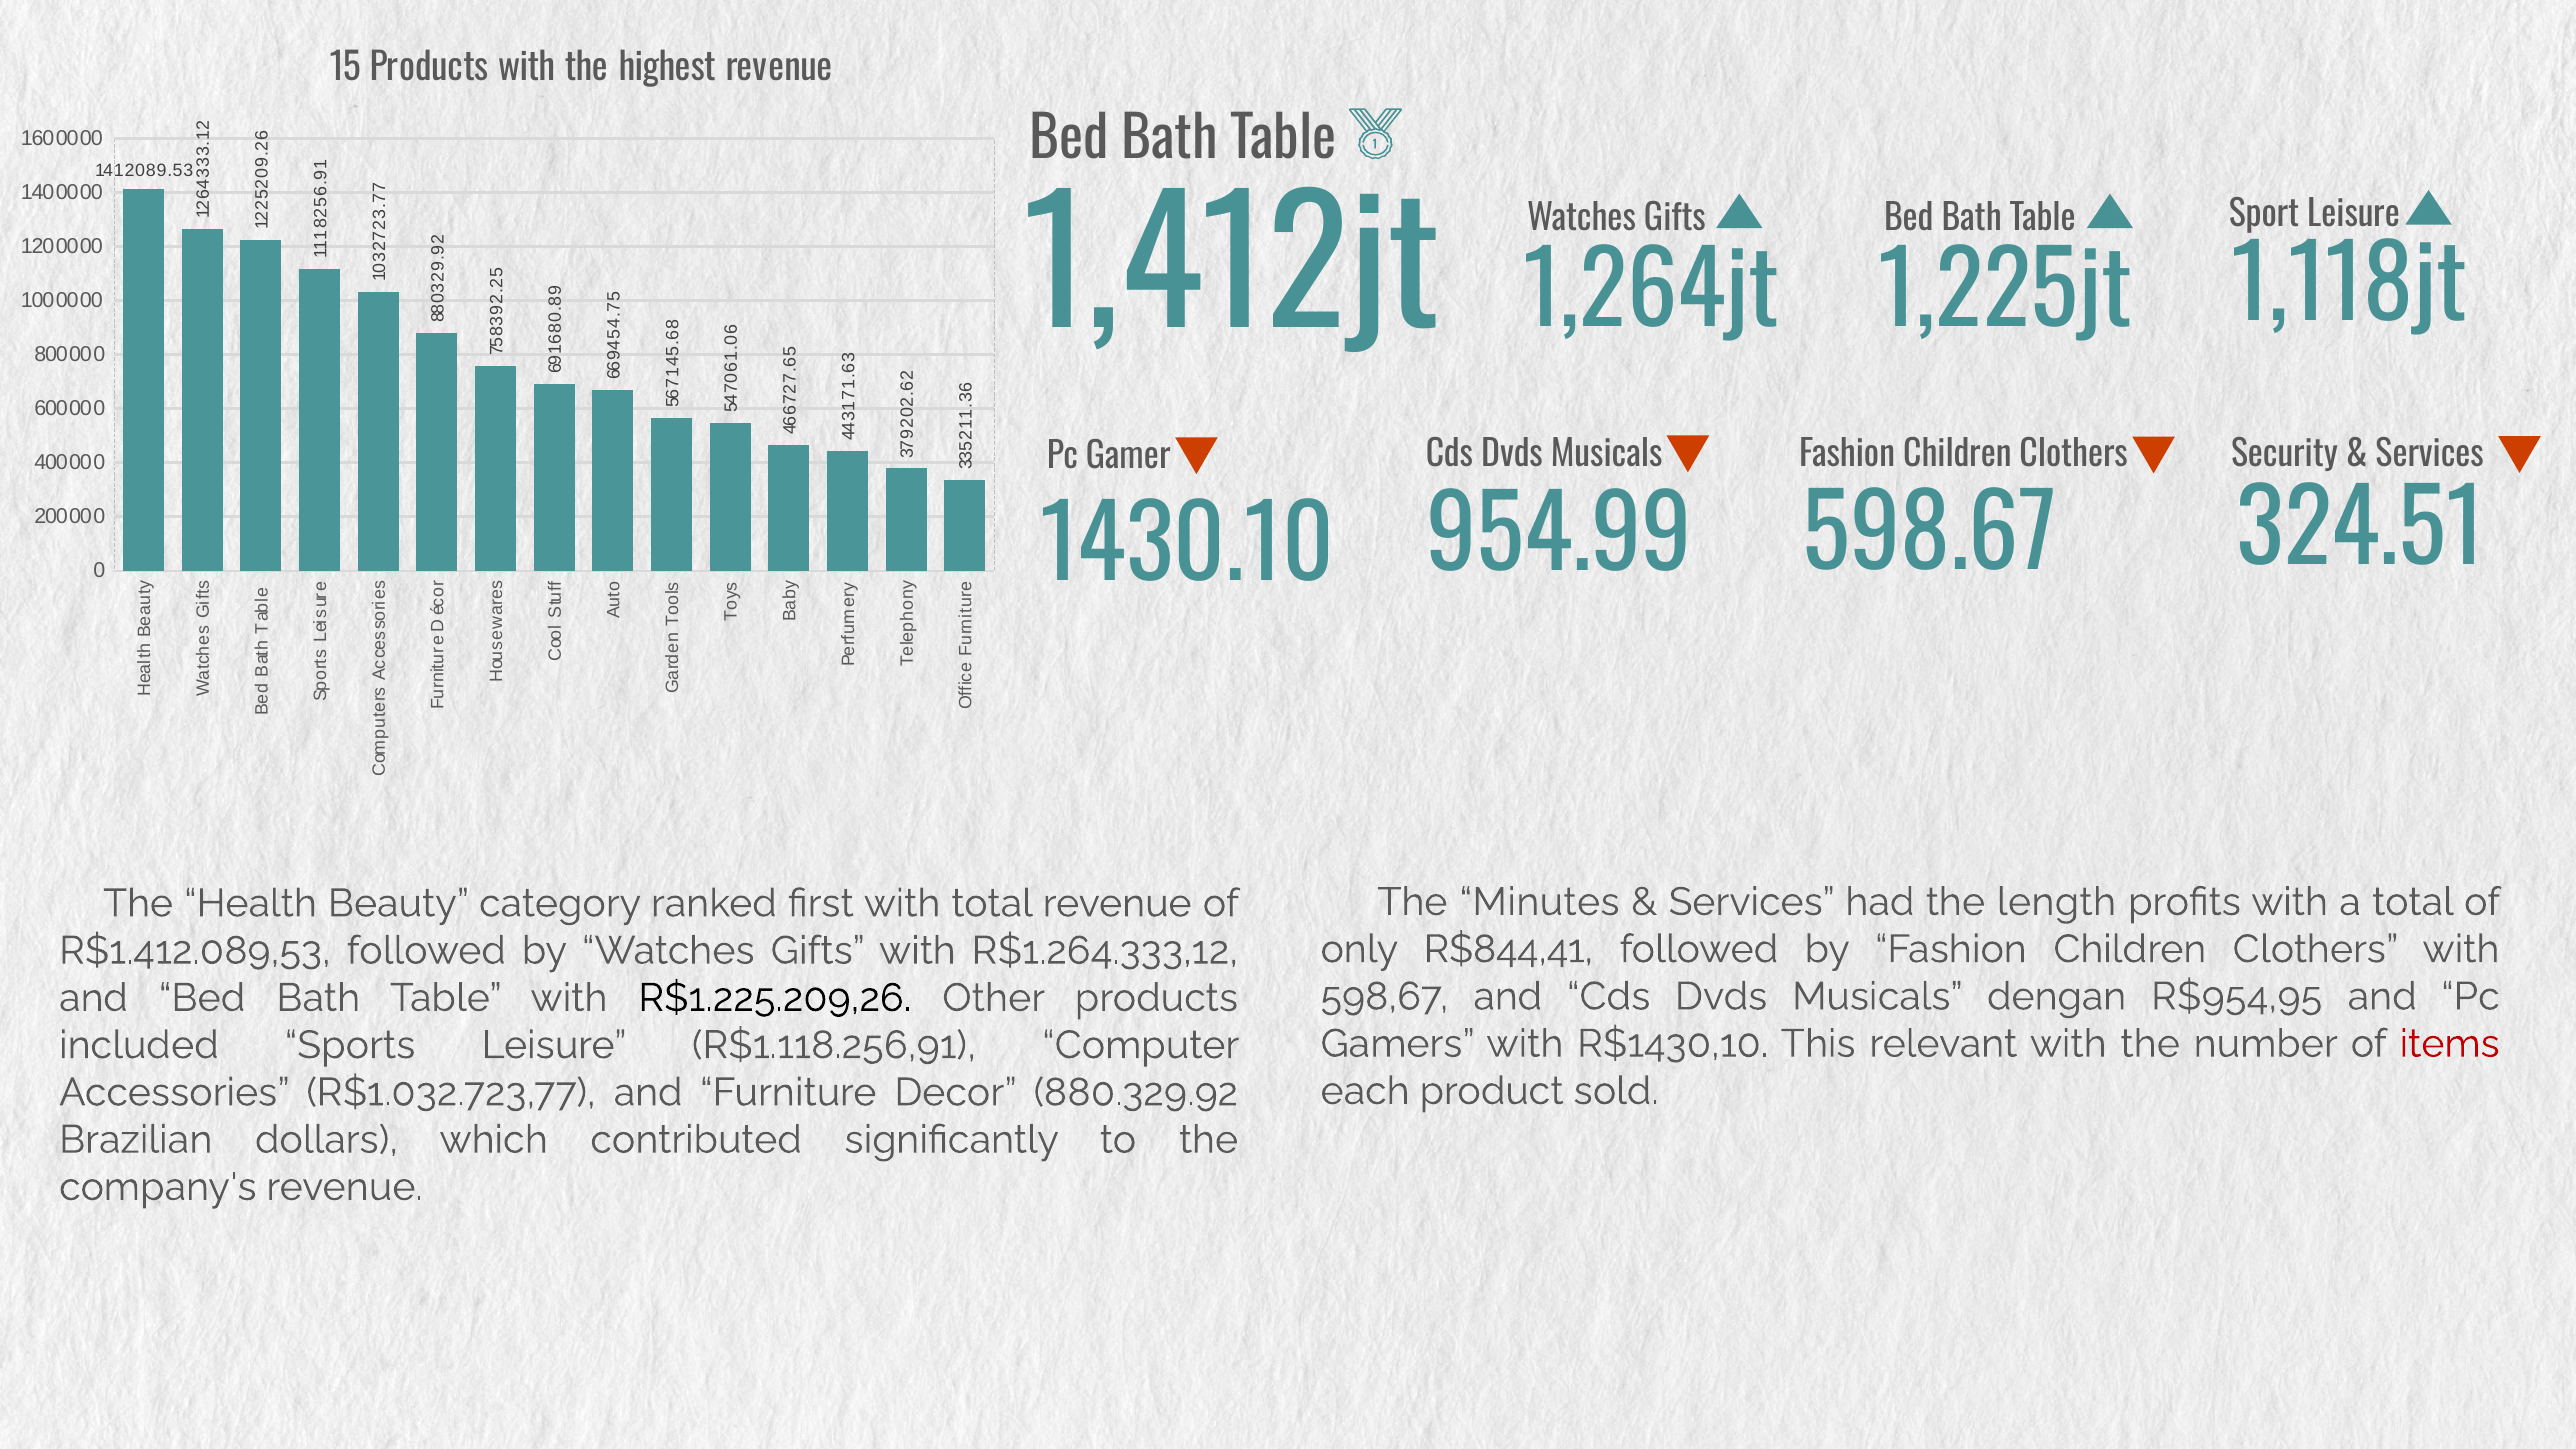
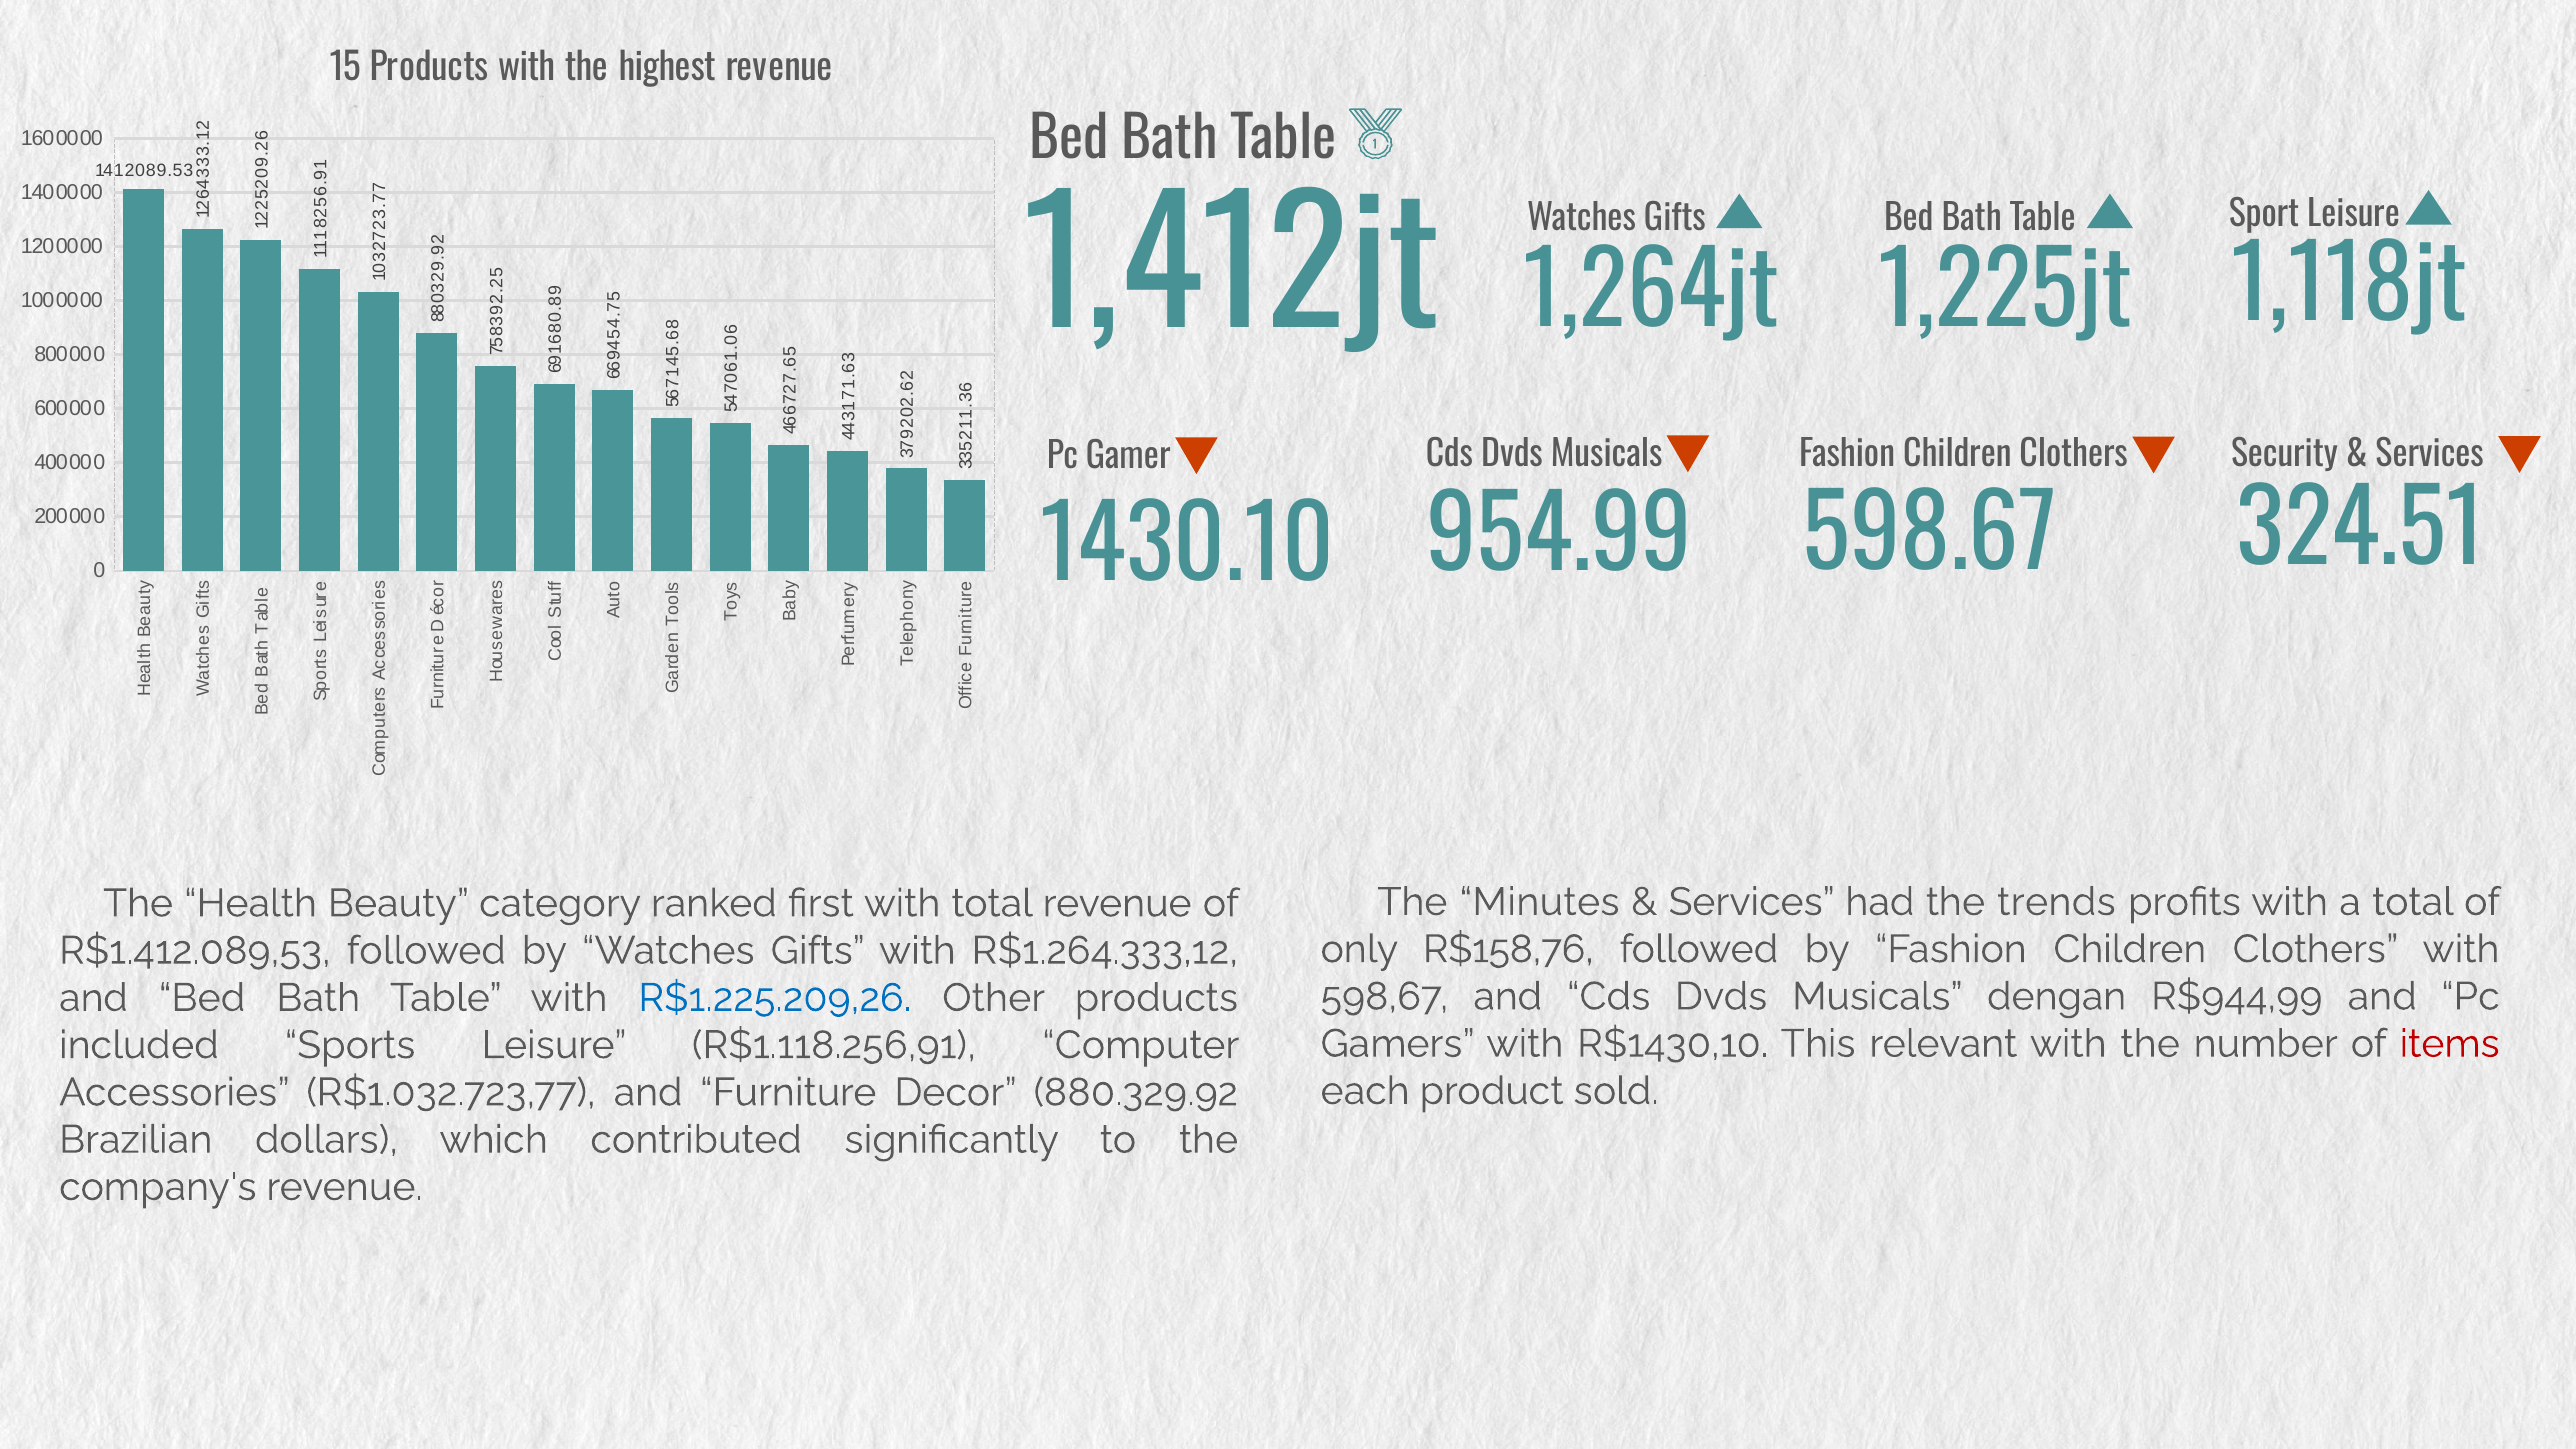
length: length -> trends
R$844,41: R$844,41 -> R$158,76
R$954,95: R$954,95 -> R$944,99
R$1.225.209,26 colour: black -> blue
